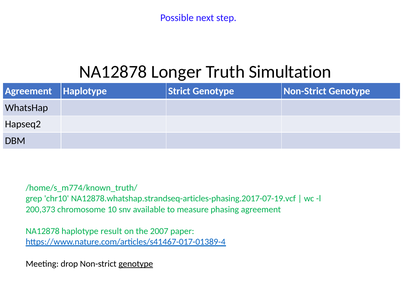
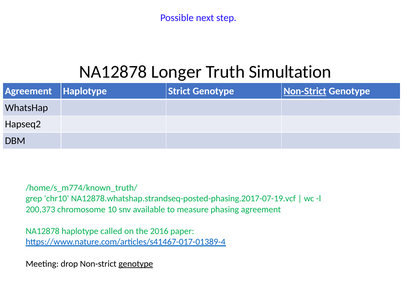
Non-Strict at (305, 91) underline: none -> present
NA12878.whatshap.strandseq-articles-phasing.2017-07-19.vcf: NA12878.whatshap.strandseq-articles-phasing.2017-07-19.vcf -> NA12878.whatshap.strandseq-posted-phasing.2017-07-19.vcf
result: result -> called
2007: 2007 -> 2016
